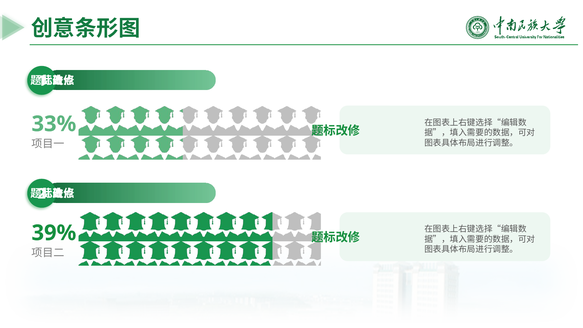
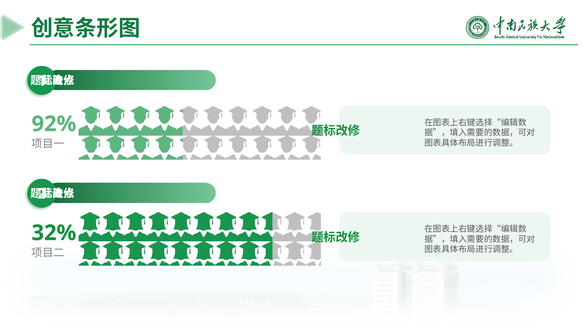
33%: 33% -> 92%
39%: 39% -> 32%
